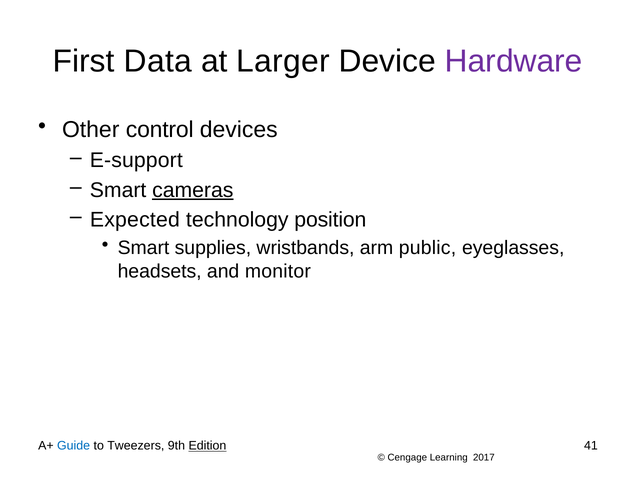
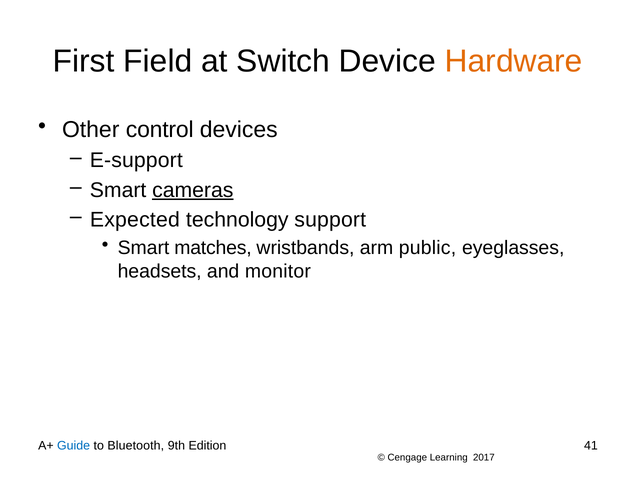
Data: Data -> Field
Larger: Larger -> Switch
Hardware colour: purple -> orange
position: position -> support
supplies: supplies -> matches
Tweezers: Tweezers -> Bluetooth
Edition underline: present -> none
